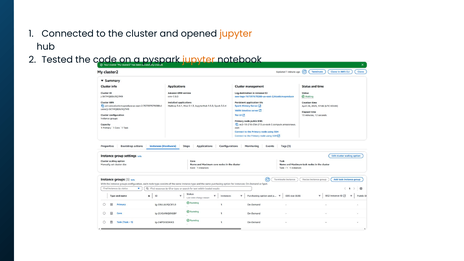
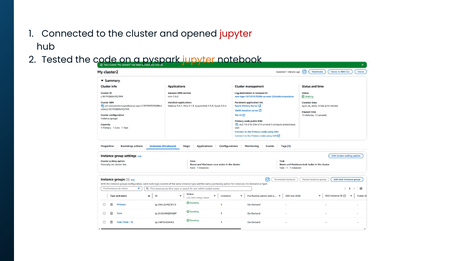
jupyter at (236, 34) colour: orange -> red
